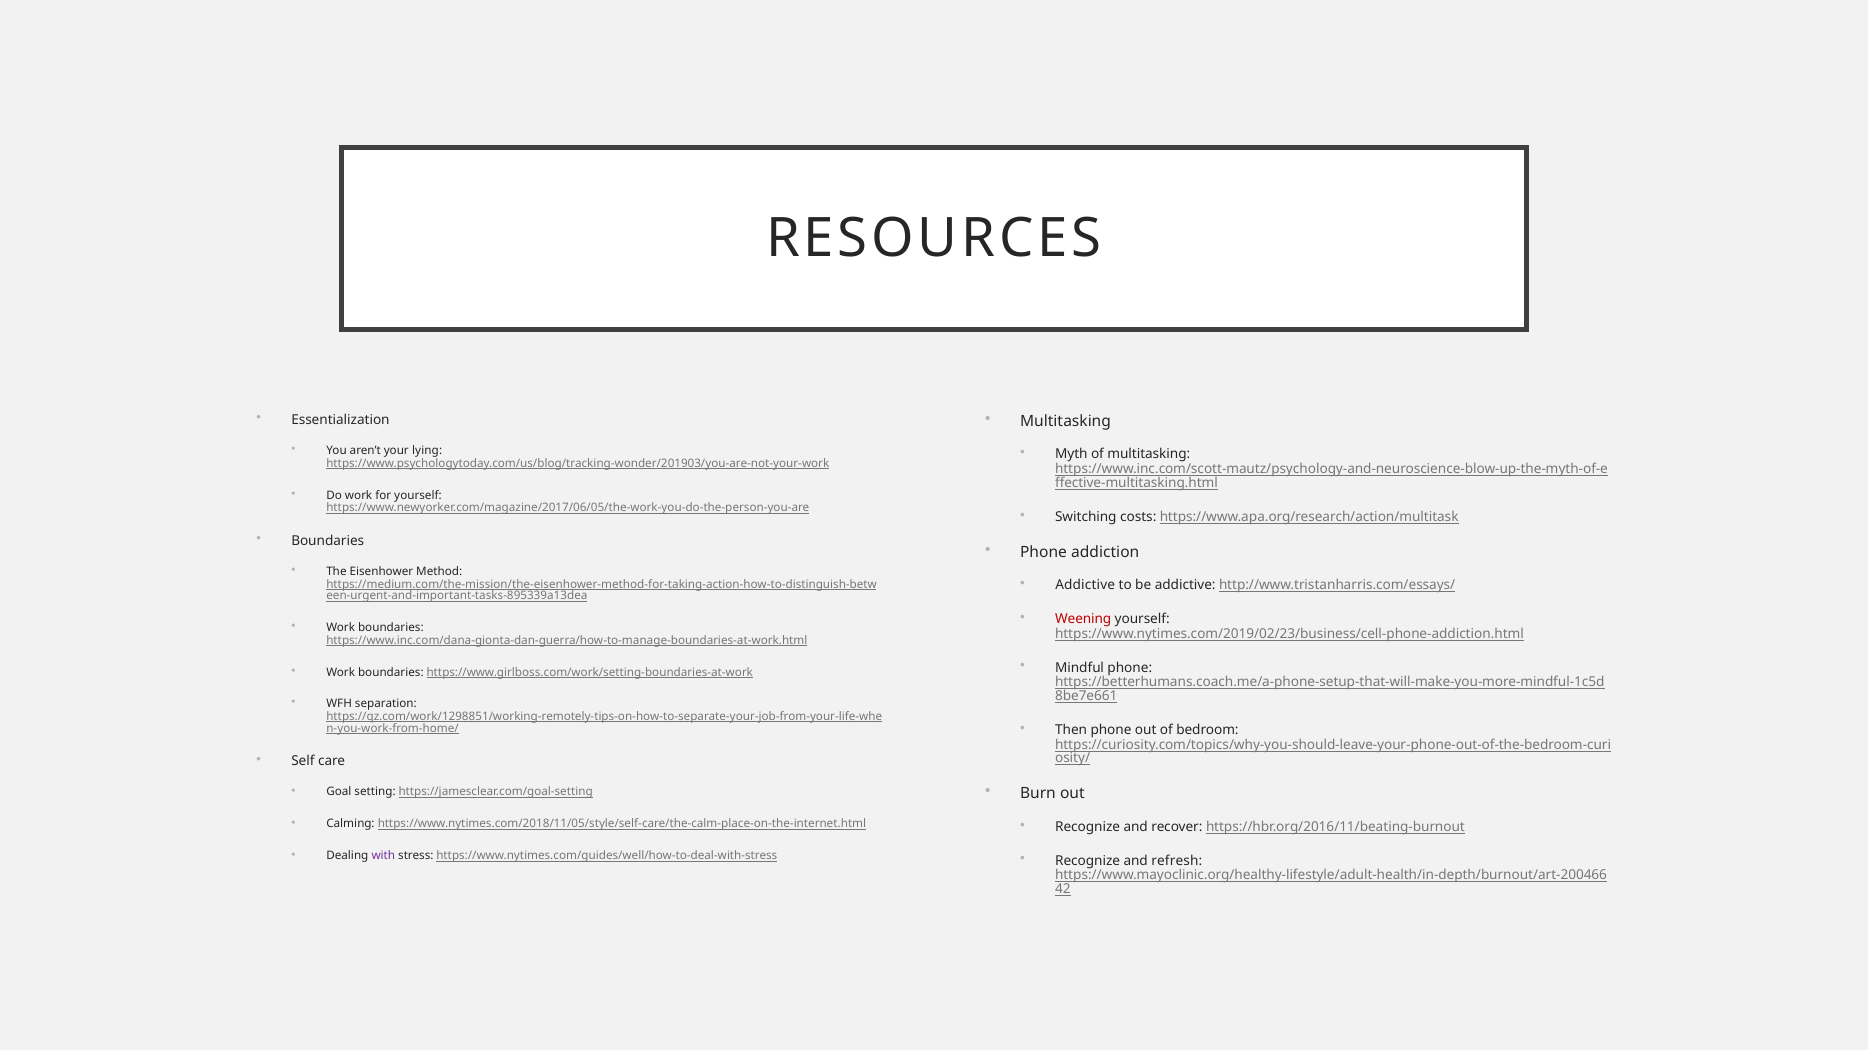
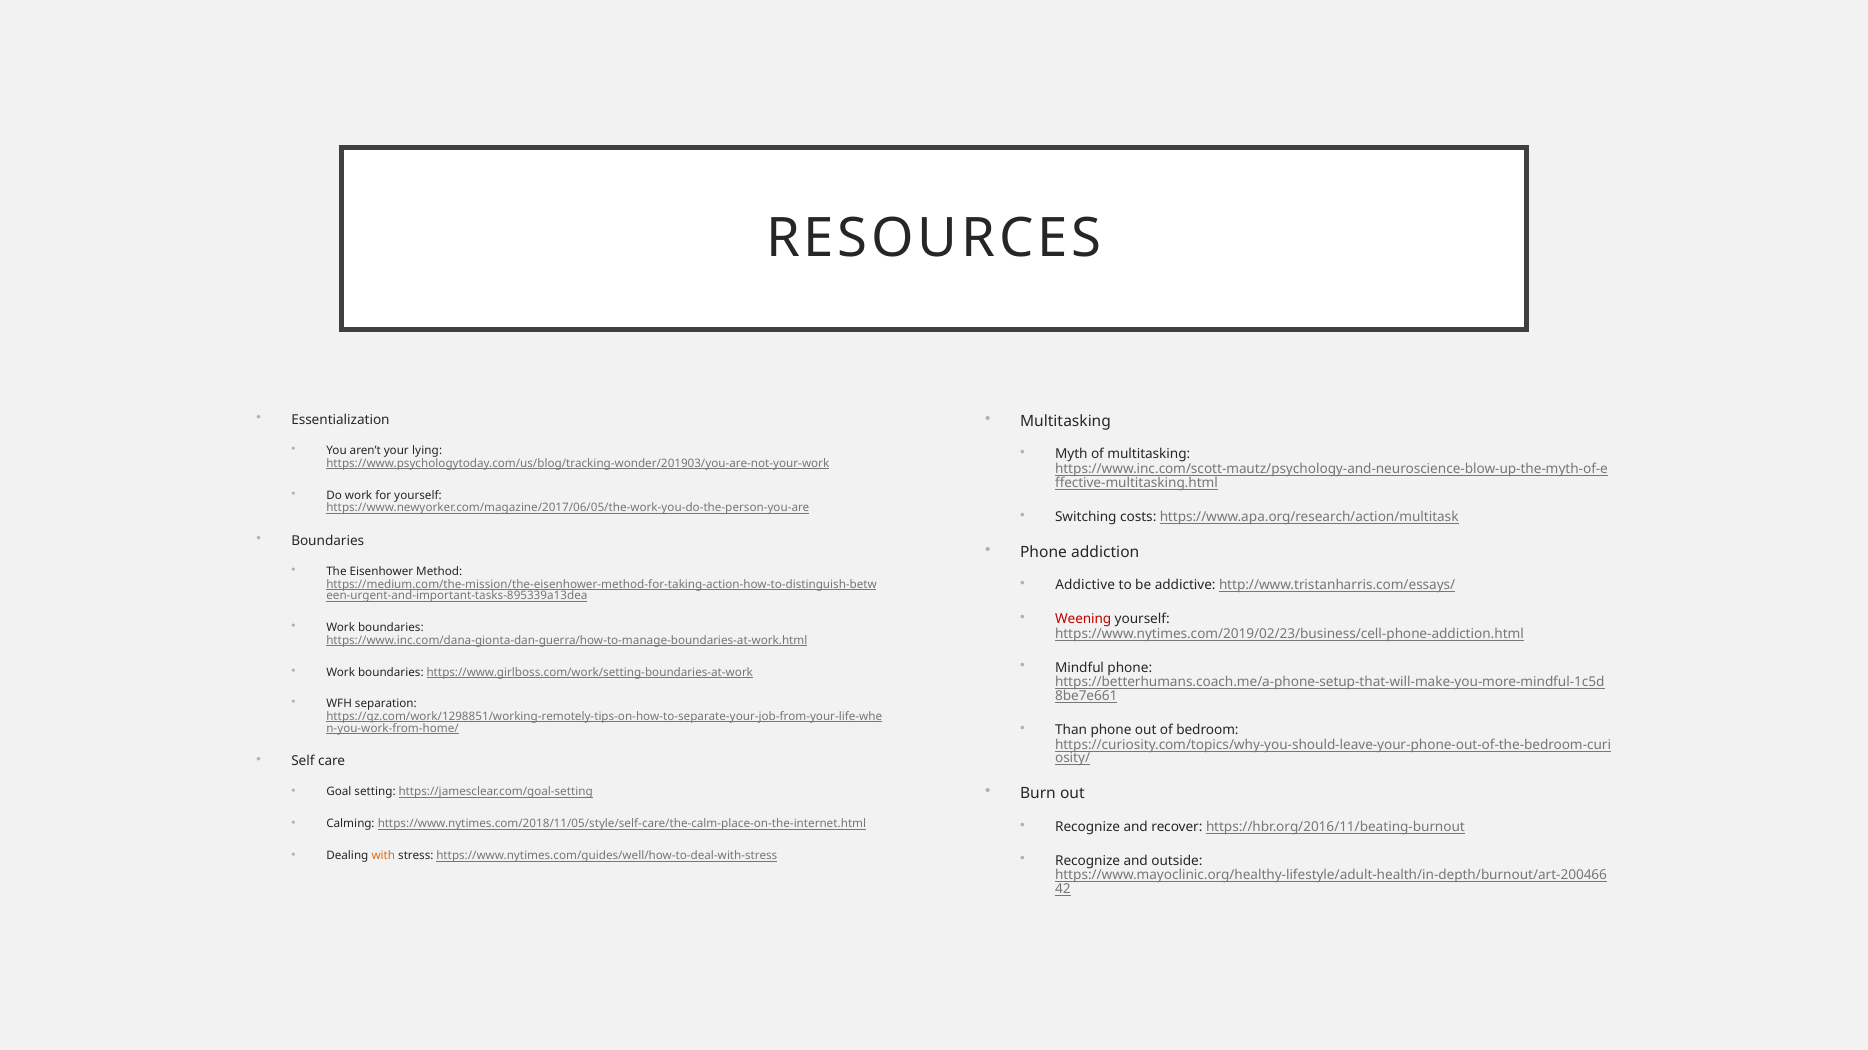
Then: Then -> Than
with colour: purple -> orange
refresh: refresh -> outside
